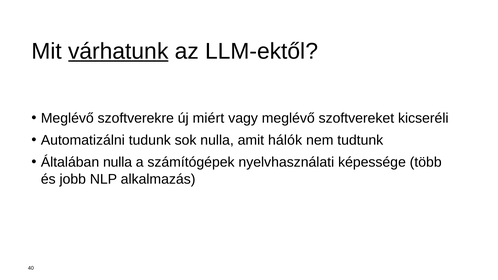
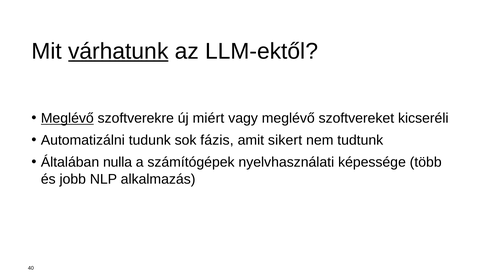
Meglévő at (67, 118) underline: none -> present
sok nulla: nulla -> fázis
hálók: hálók -> sikert
